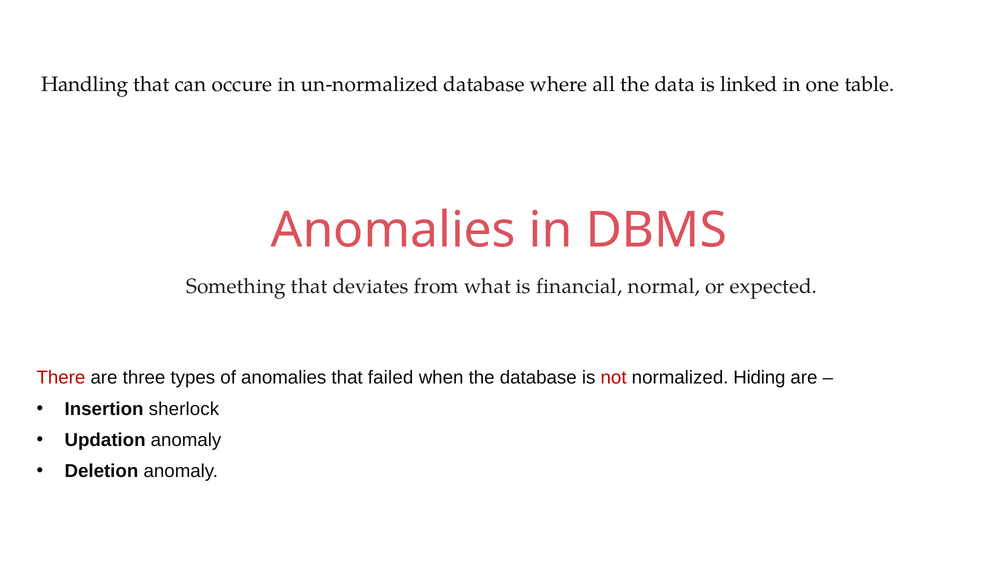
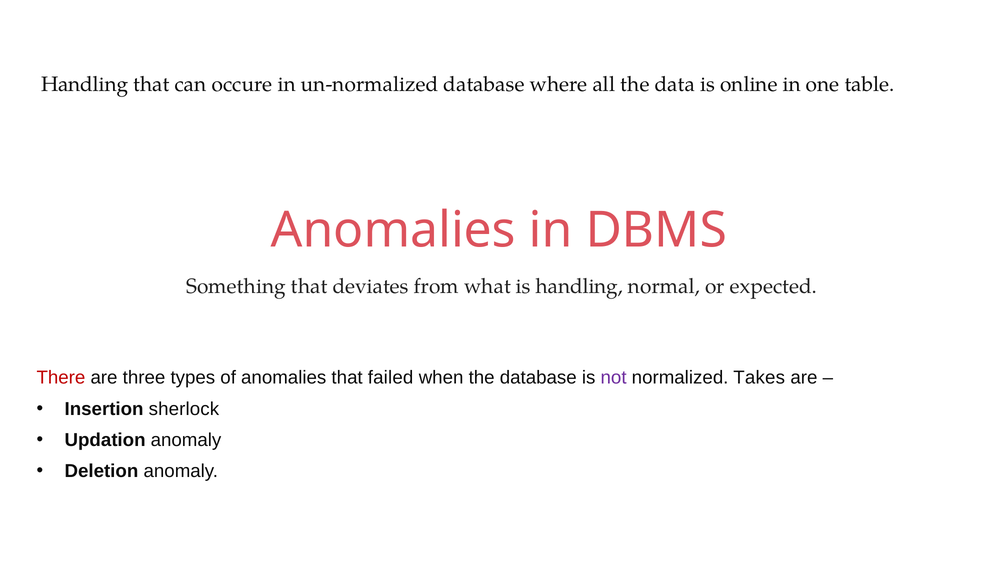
linked: linked -> online
is financial: financial -> handling
not colour: red -> purple
Hiding: Hiding -> Takes
